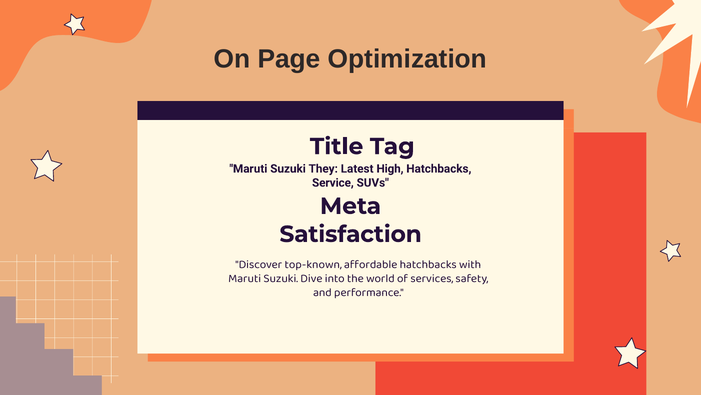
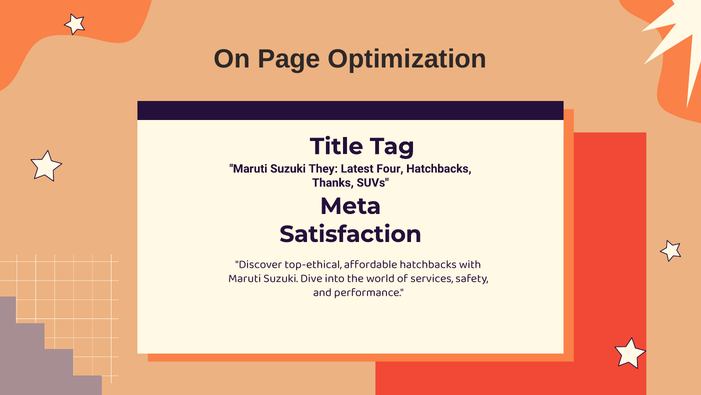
High: High -> Four
Service: Service -> Thanks
top-known: top-known -> top-ethical
